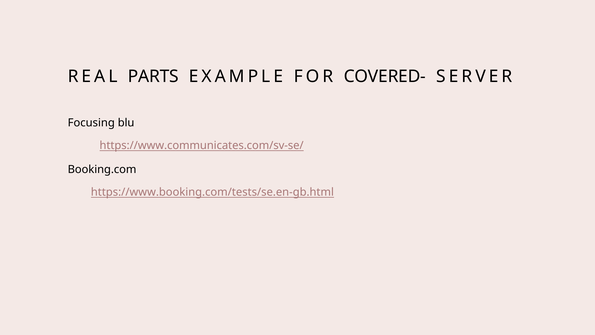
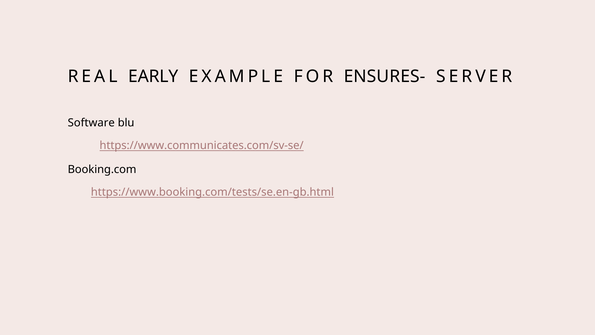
PARTS: PARTS -> EARLY
COVERED-: COVERED- -> ENSURES-
Focusing: Focusing -> Software
